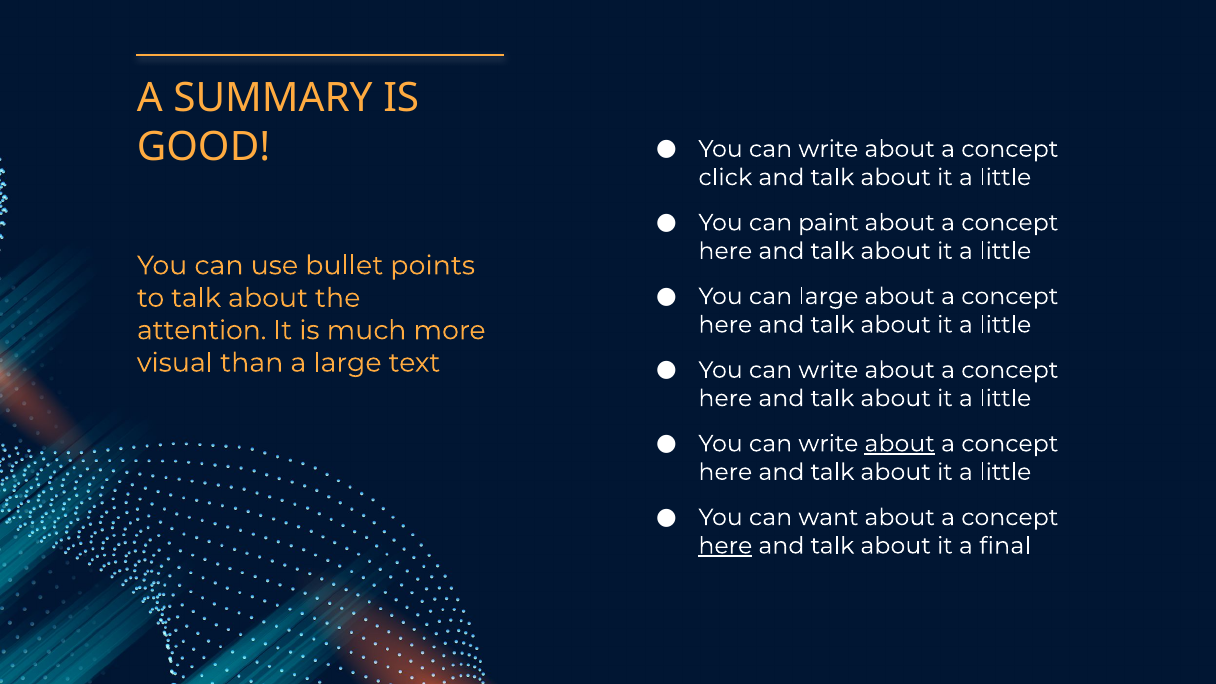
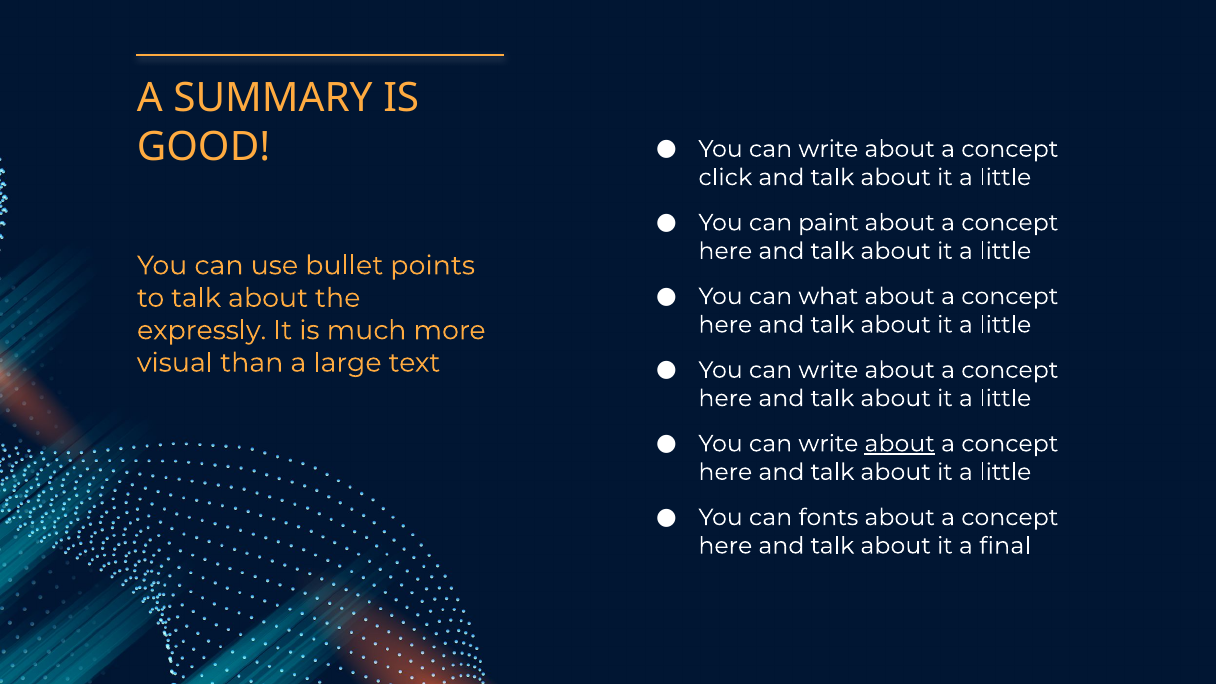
can large: large -> what
attention: attention -> expressly
want: want -> fonts
here at (725, 546) underline: present -> none
